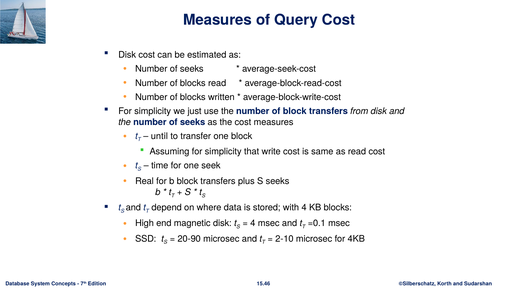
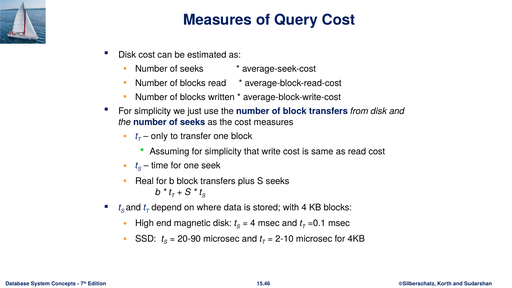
until: until -> only
